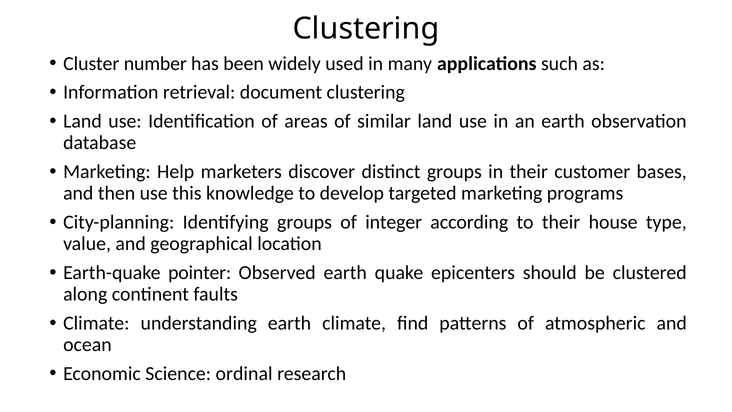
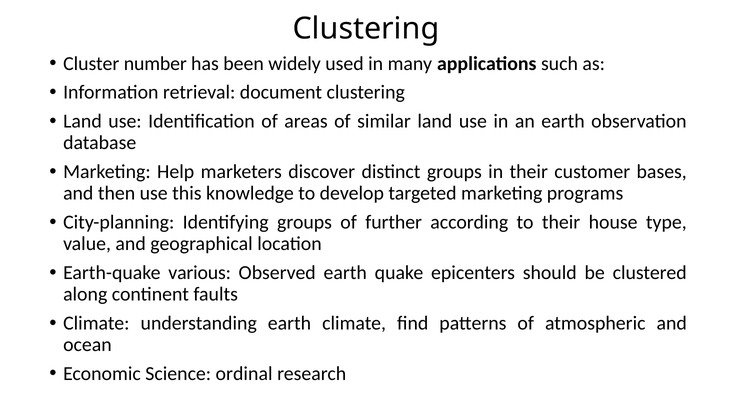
integer: integer -> further
pointer: pointer -> various
